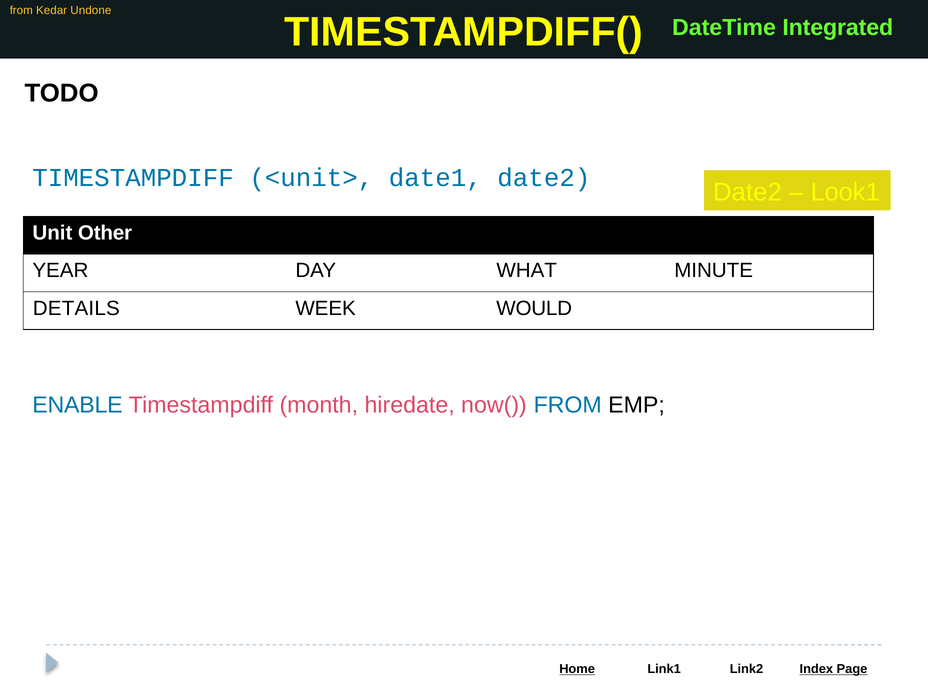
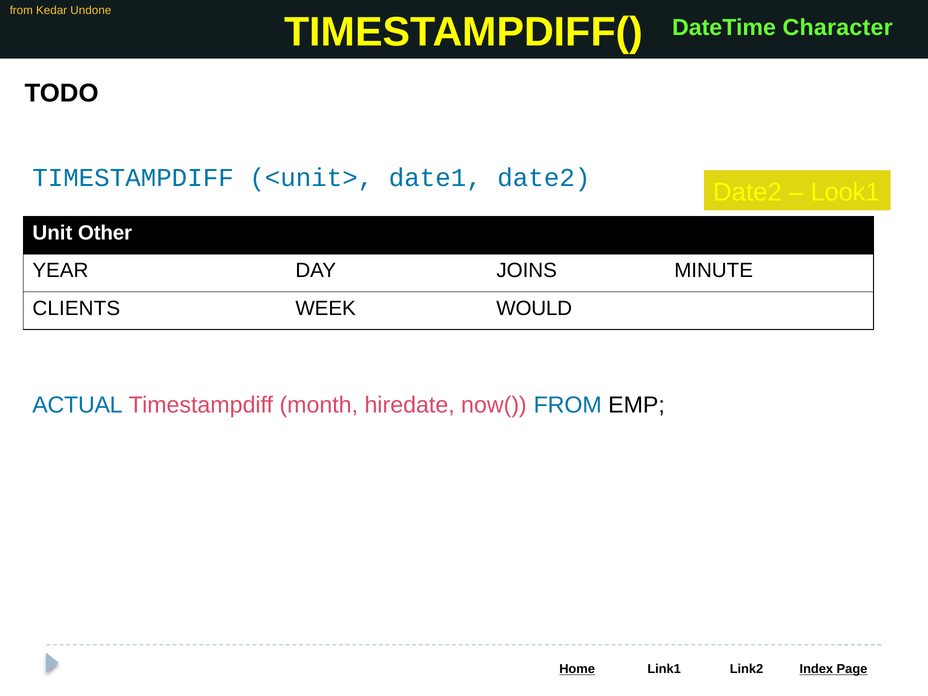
Integrated: Integrated -> Character
WHAT: WHAT -> JOINS
DETAILS: DETAILS -> CLIENTS
ENABLE: ENABLE -> ACTUAL
